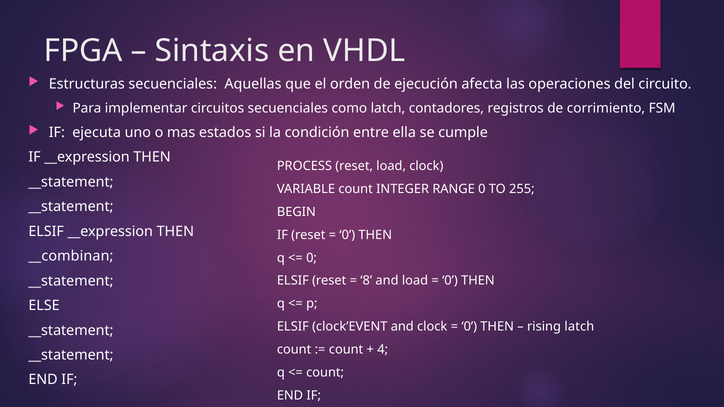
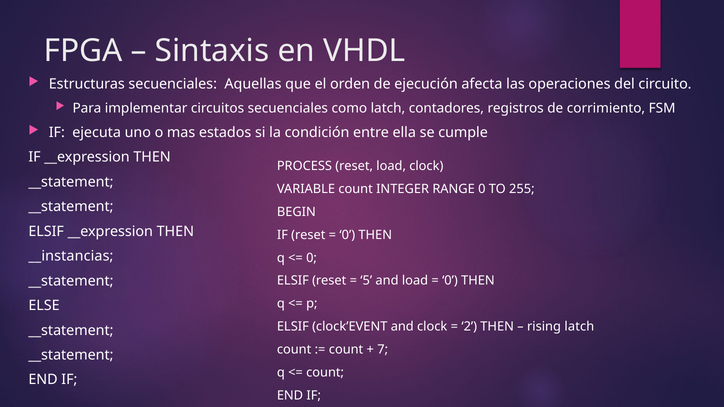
__combinan: __combinan -> __instancias
8: 8 -> 5
0 at (469, 327): 0 -> 2
4: 4 -> 7
